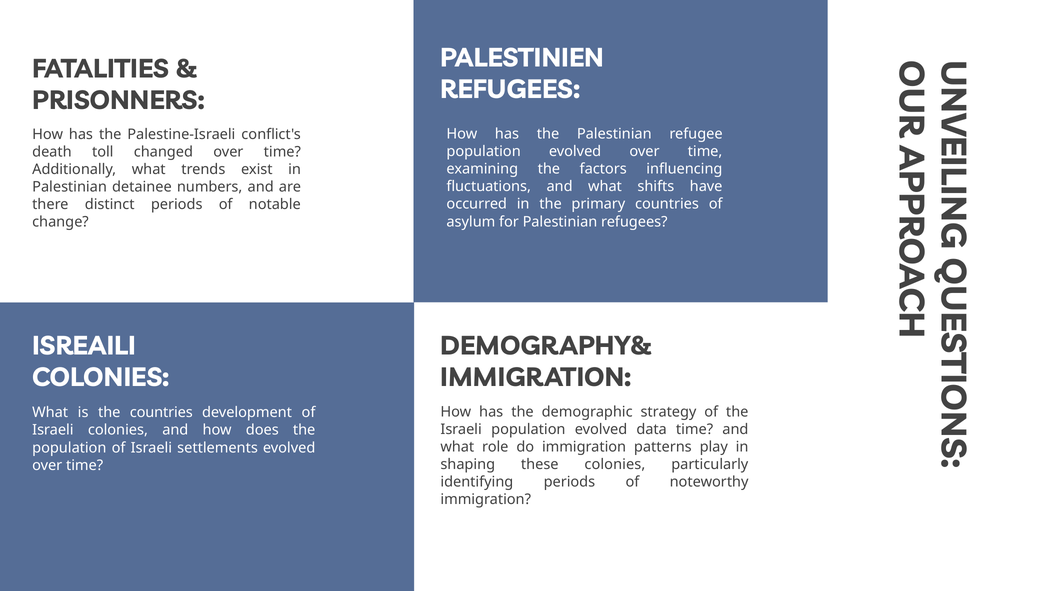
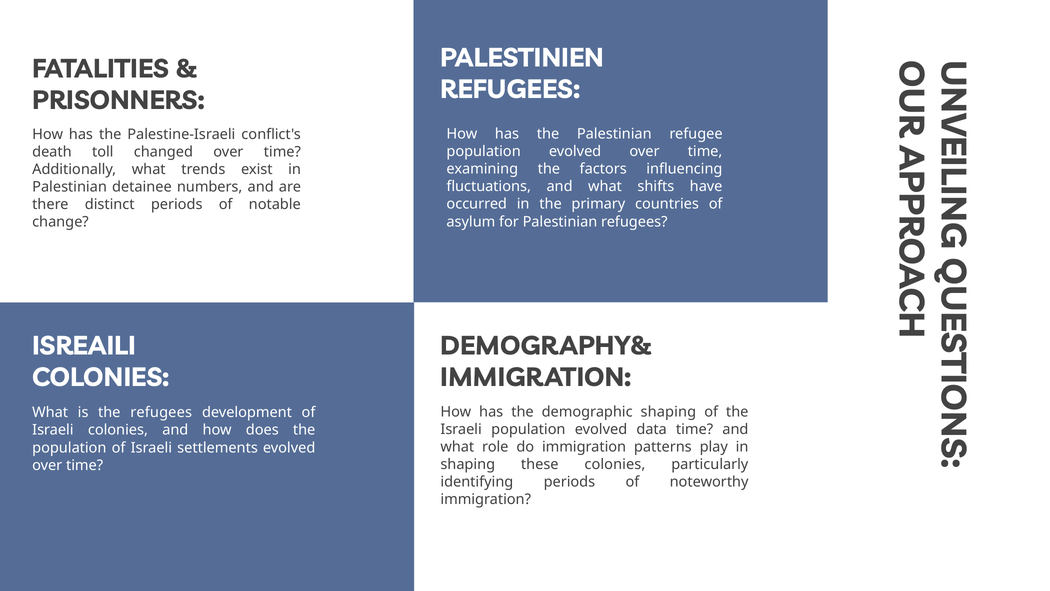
demographic strategy: strategy -> shaping
the countries: countries -> refugees
